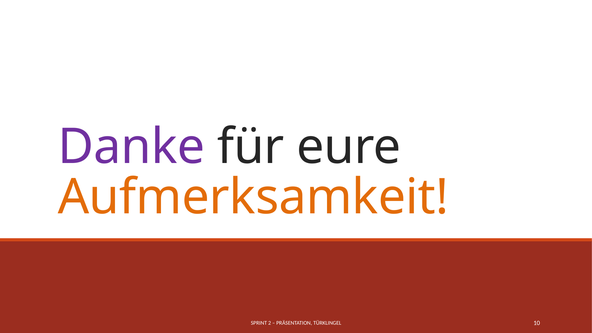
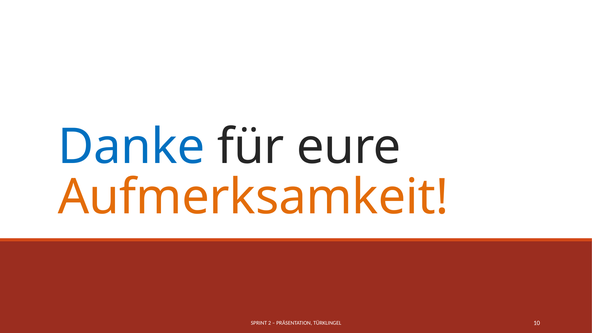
Danke colour: purple -> blue
